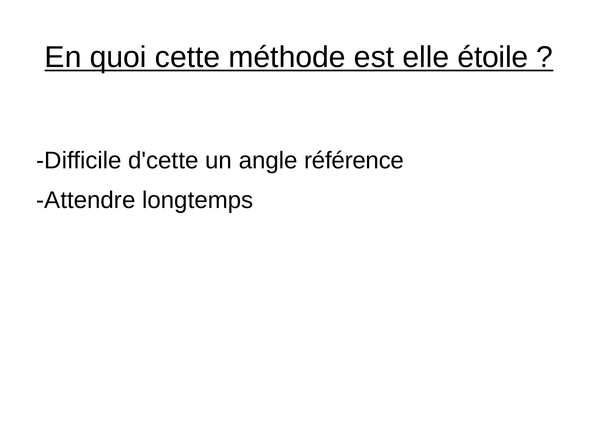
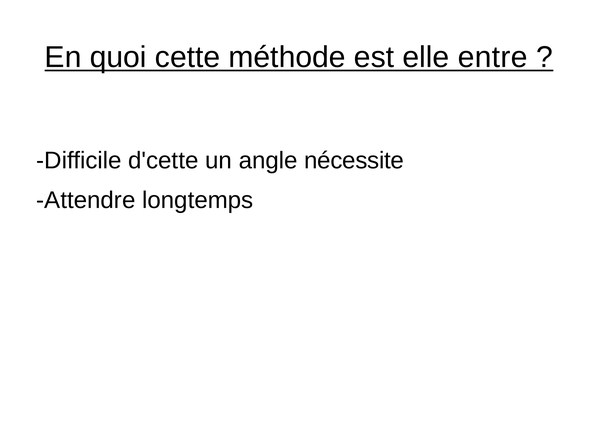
étoile: étoile -> entre
référence: référence -> nécessite
